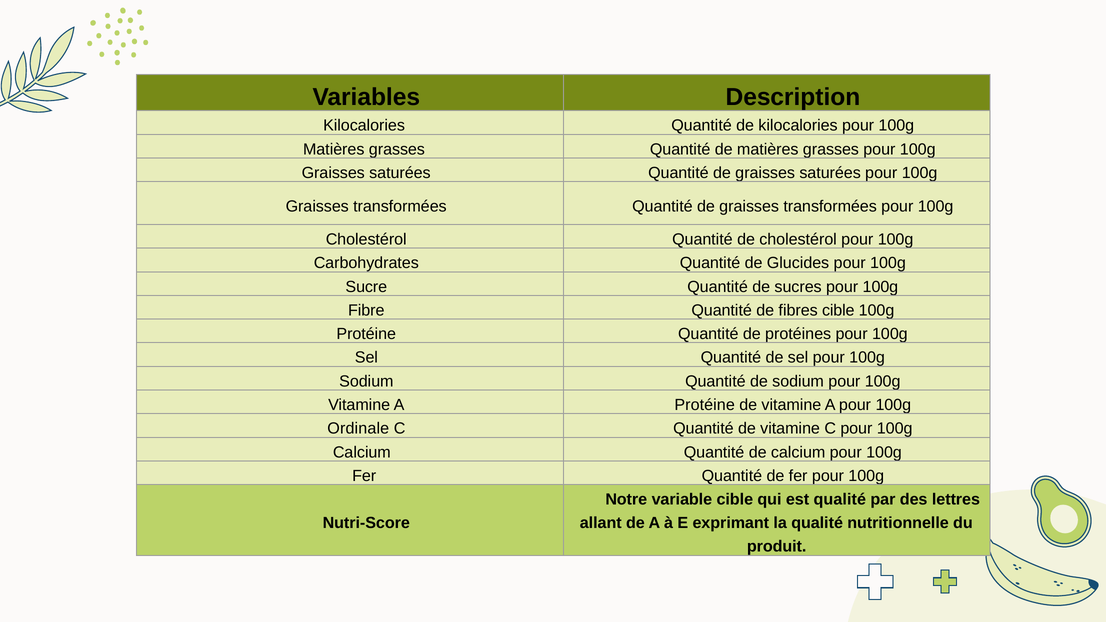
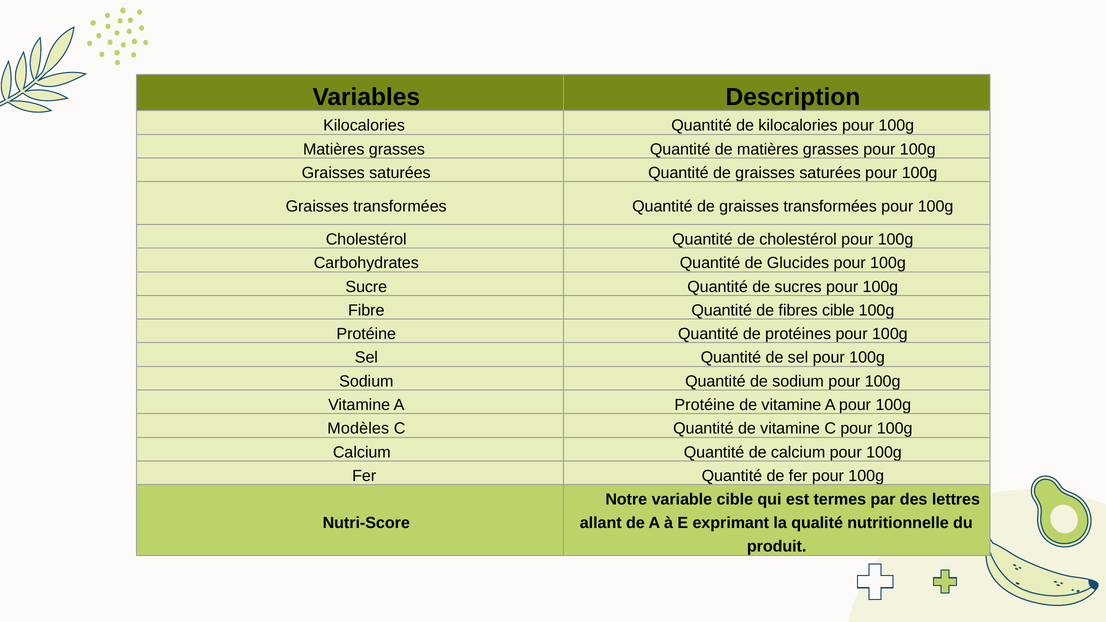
Ordinale: Ordinale -> Modèles
est qualité: qualité -> termes
